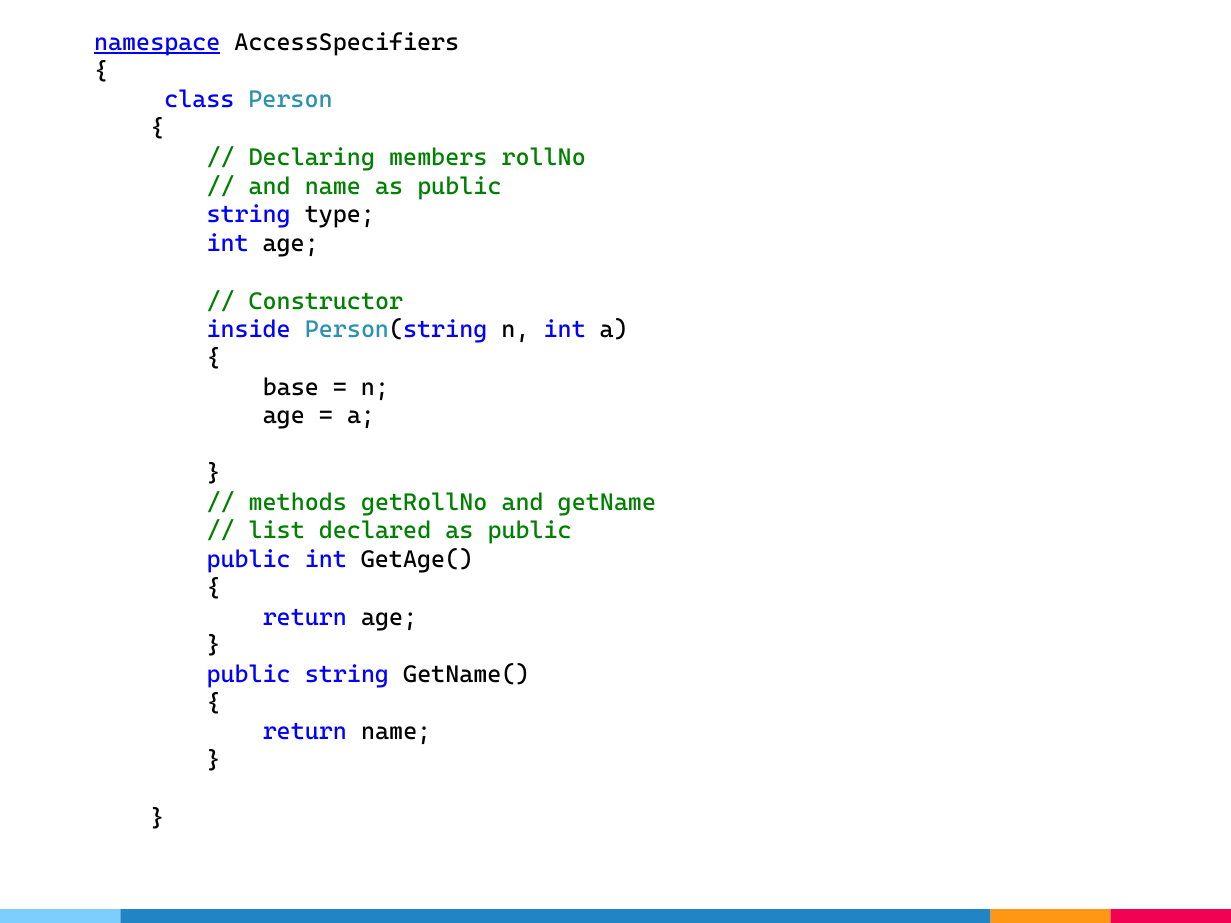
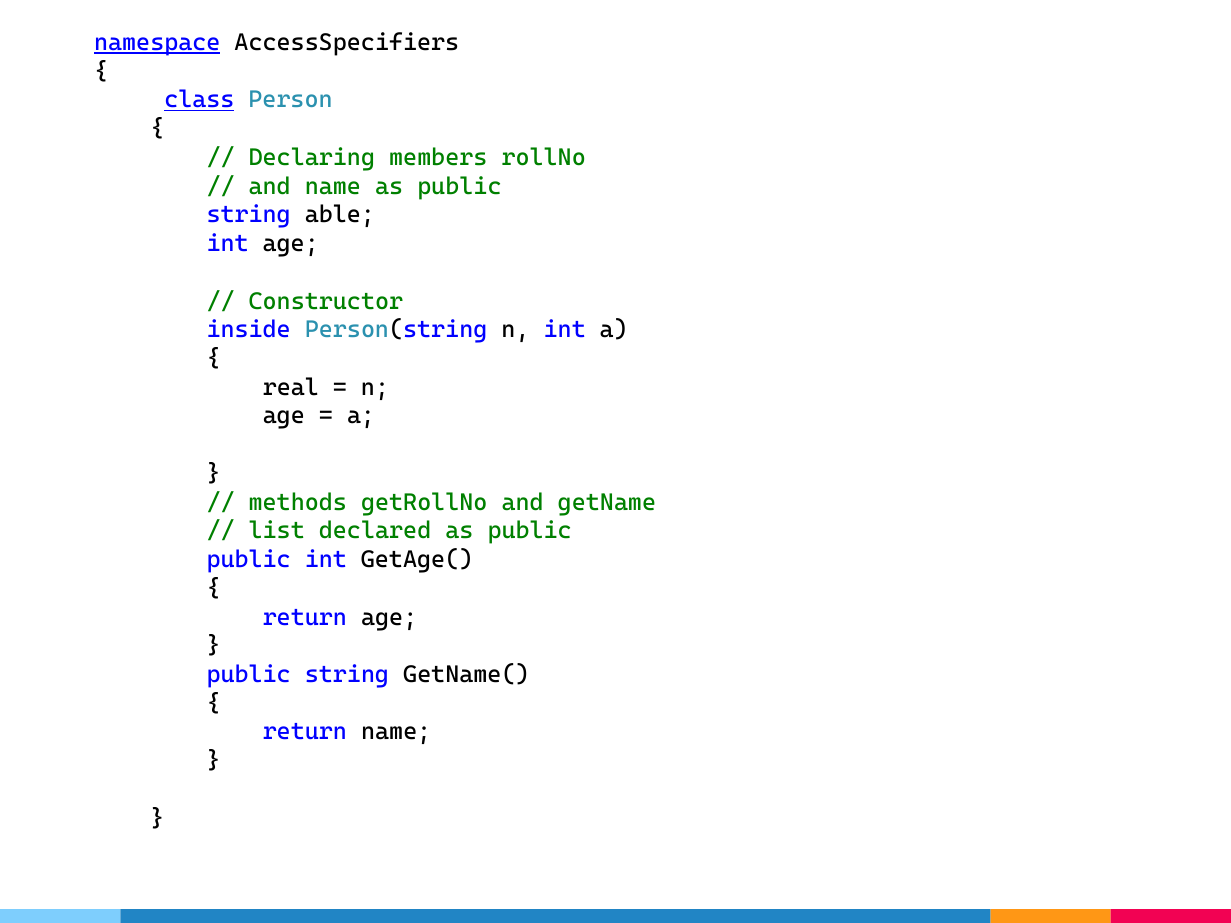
class underline: none -> present
type: type -> able
base: base -> real
